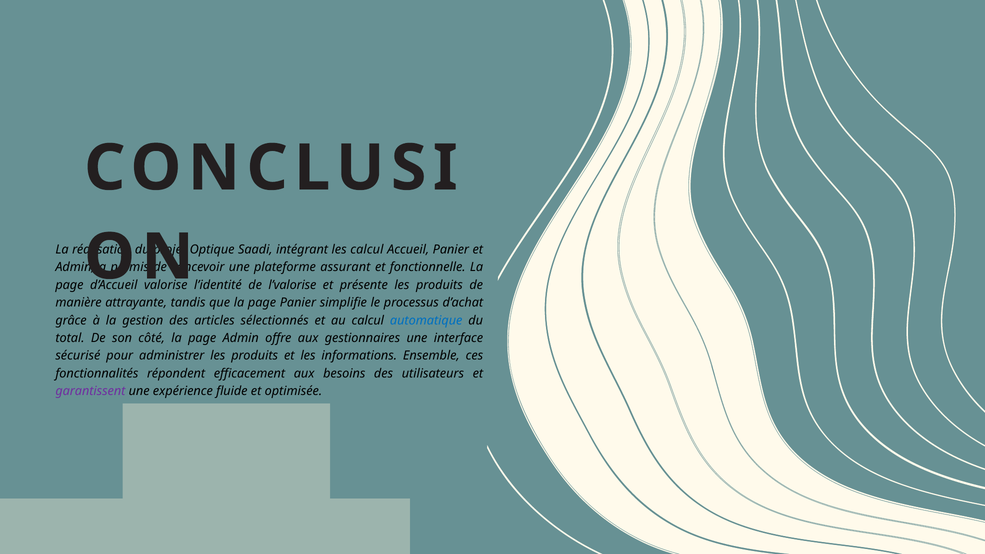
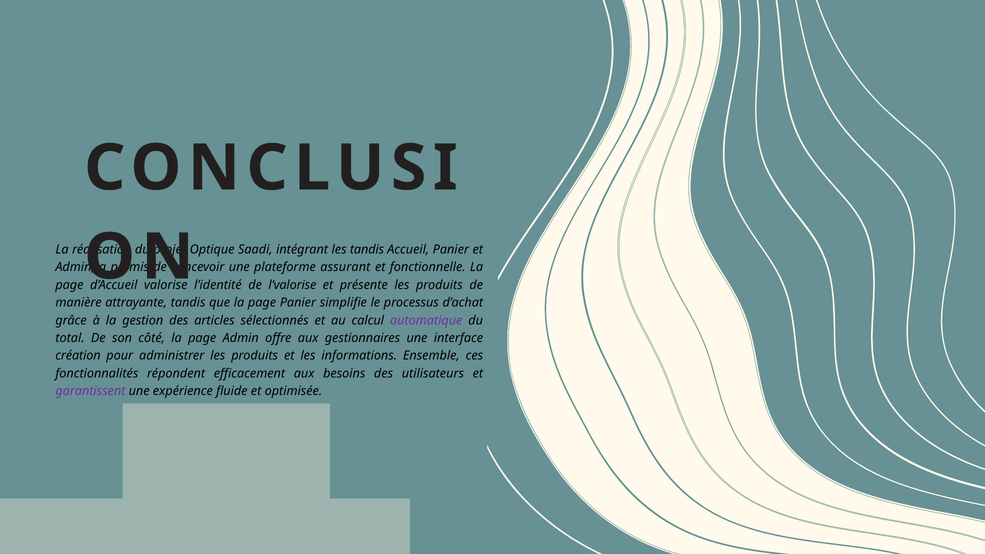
les calcul: calcul -> tandis
automatique colour: blue -> purple
sécurisé: sécurisé -> création
